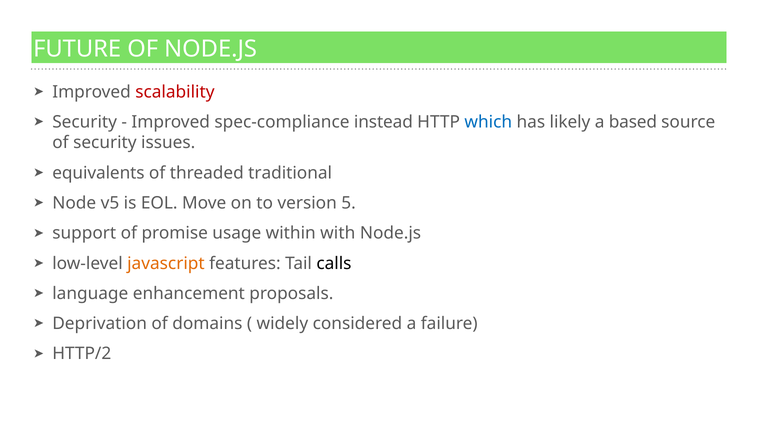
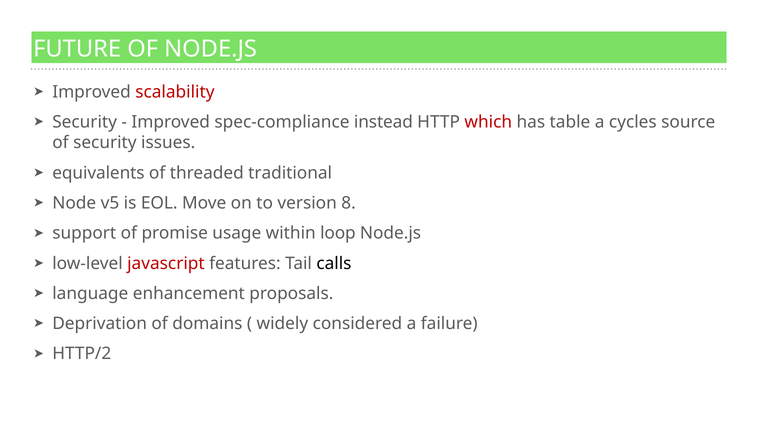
which colour: blue -> red
likely: likely -> table
based: based -> cycles
5: 5 -> 8
with: with -> loop
javascript colour: orange -> red
